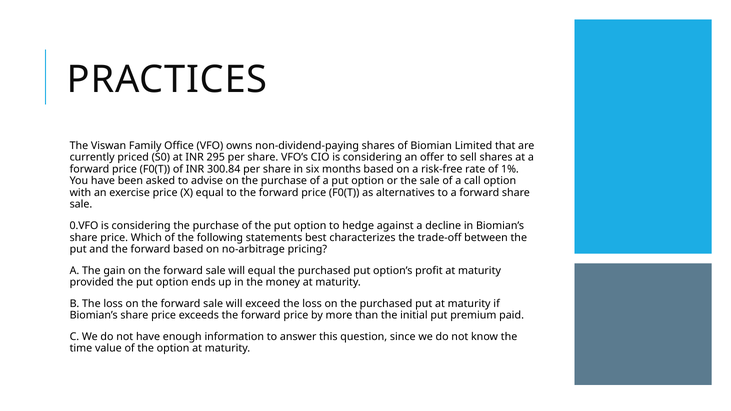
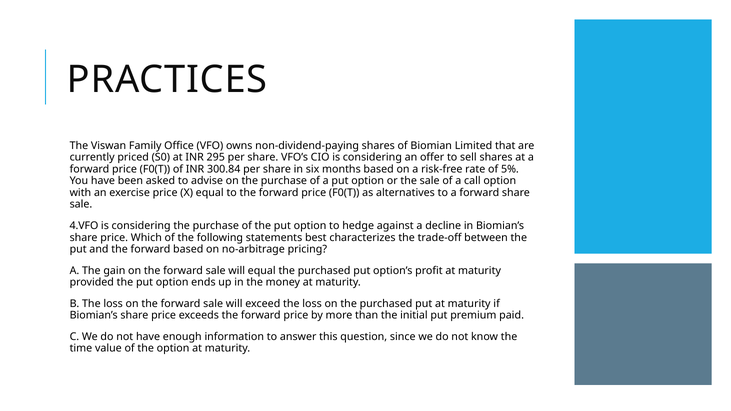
1%: 1% -> 5%
0.VFO: 0.VFO -> 4.VFO
